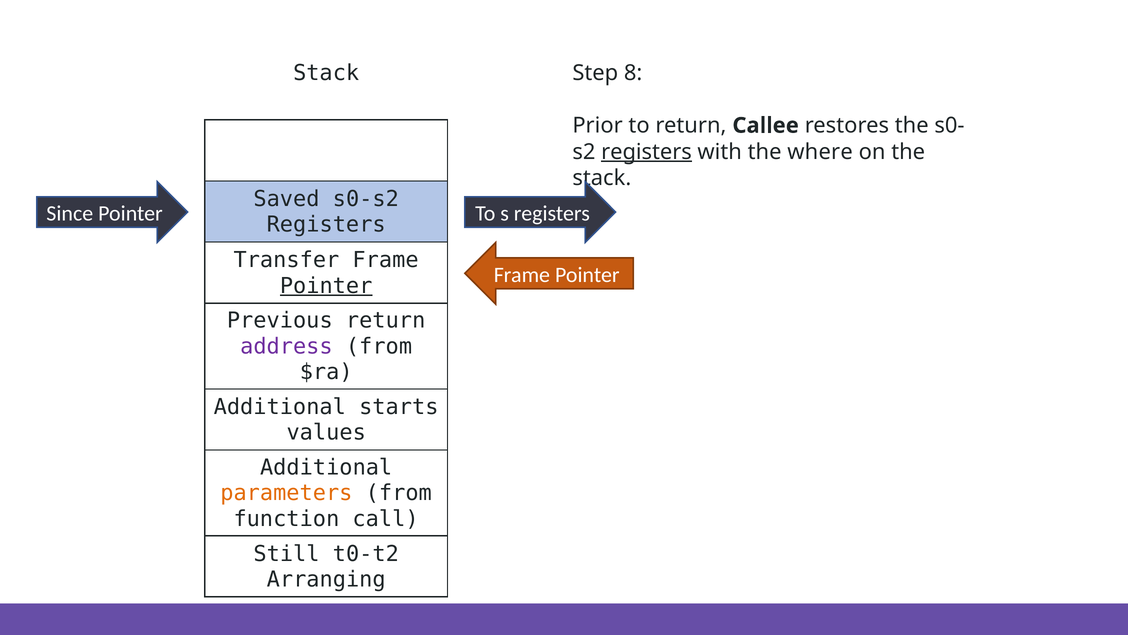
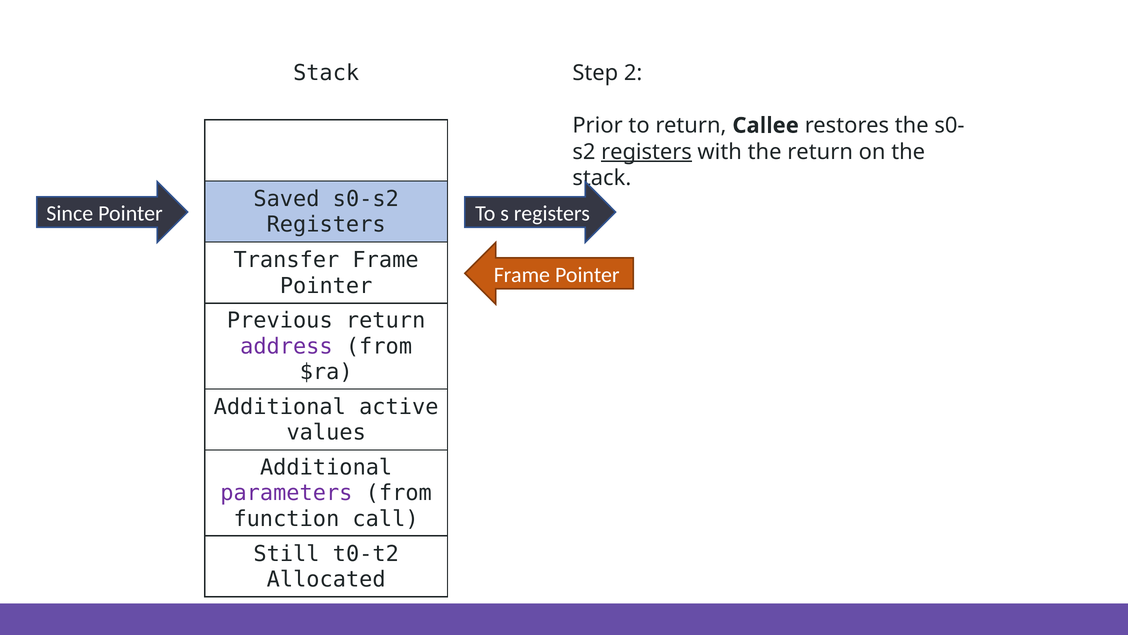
8: 8 -> 2
the where: where -> return
Pointer at (326, 286) underline: present -> none
starts: starts -> active
parameters colour: orange -> purple
Arranging: Arranging -> Allocated
